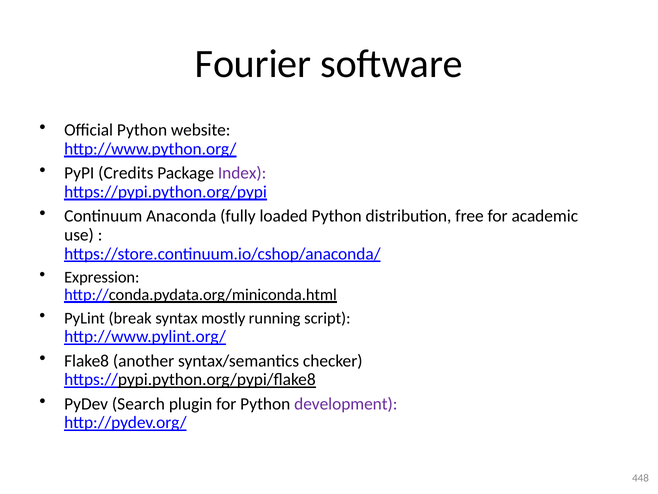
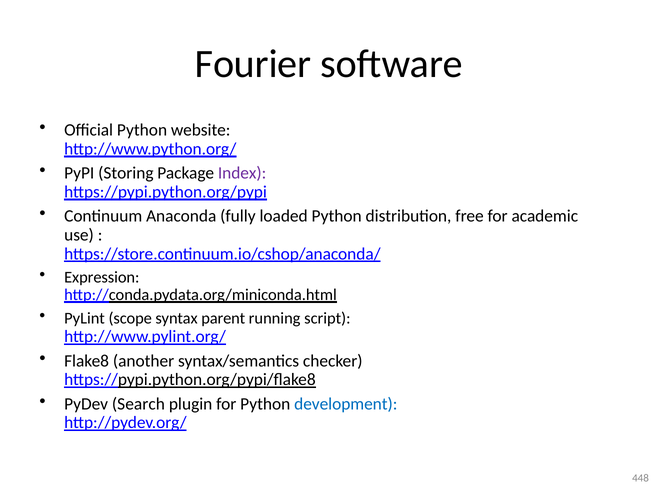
Credits: Credits -> Storing
break: break -> scope
mostly: mostly -> parent
development colour: purple -> blue
